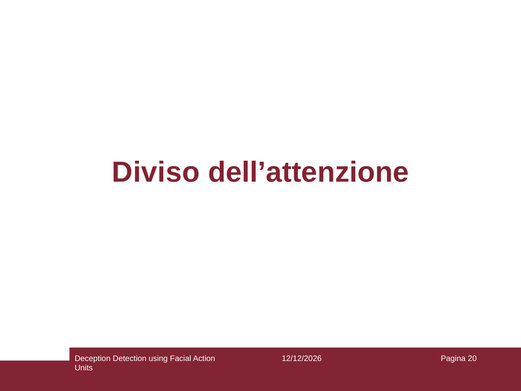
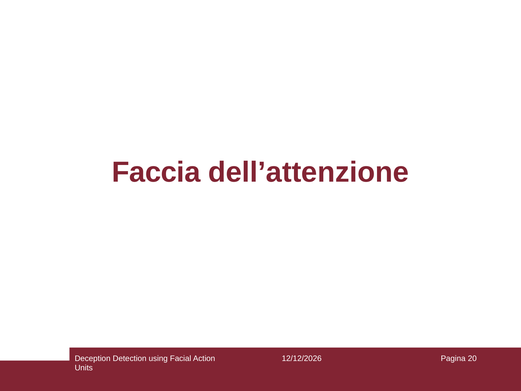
Diviso: Diviso -> Faccia
